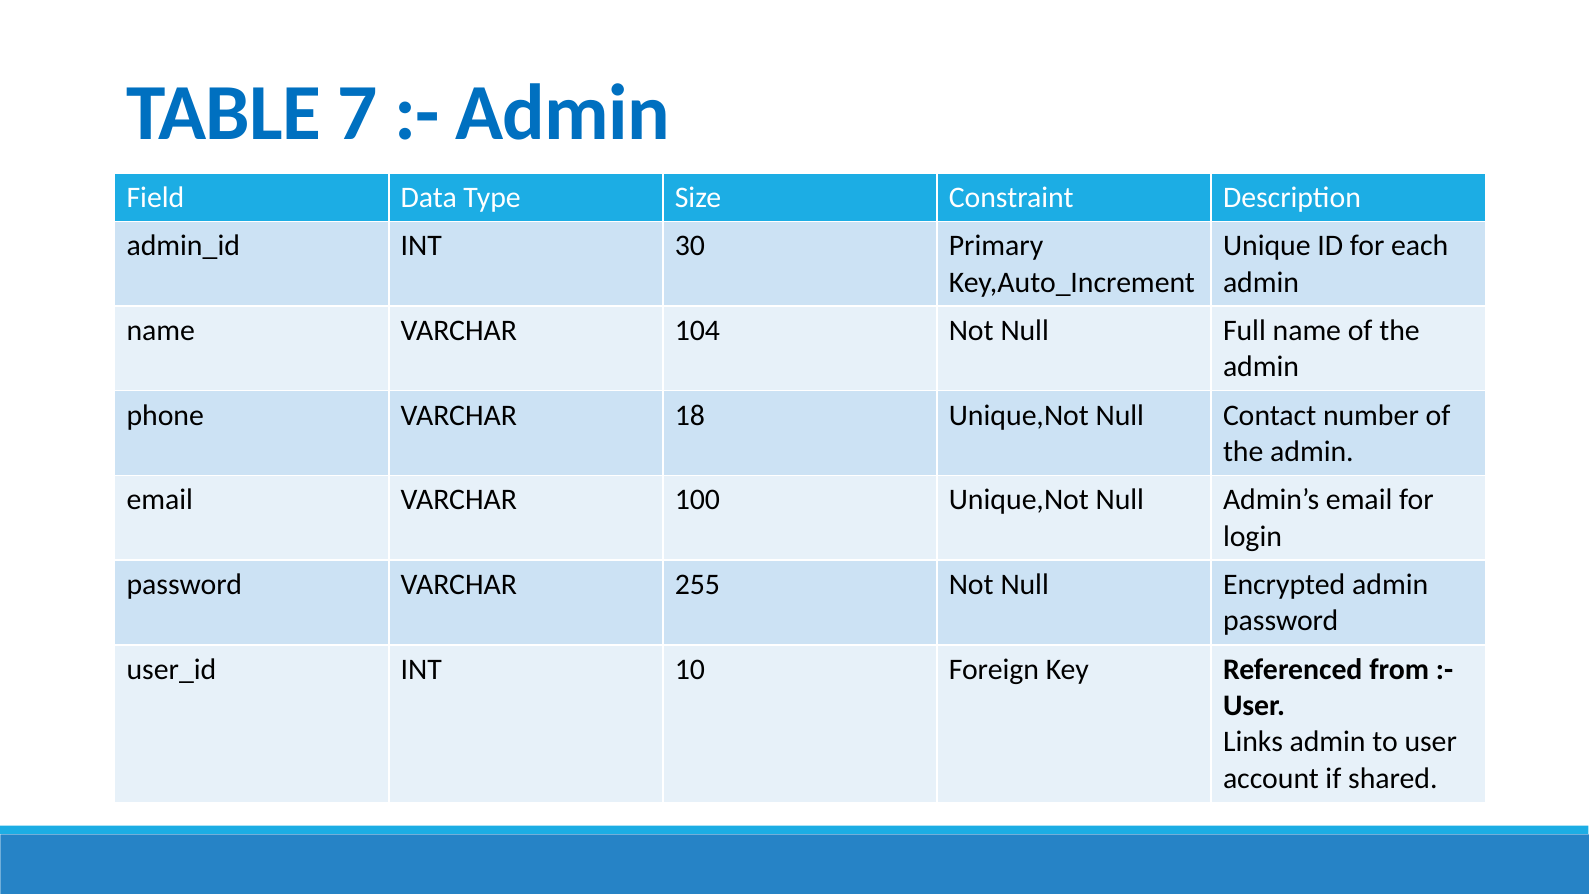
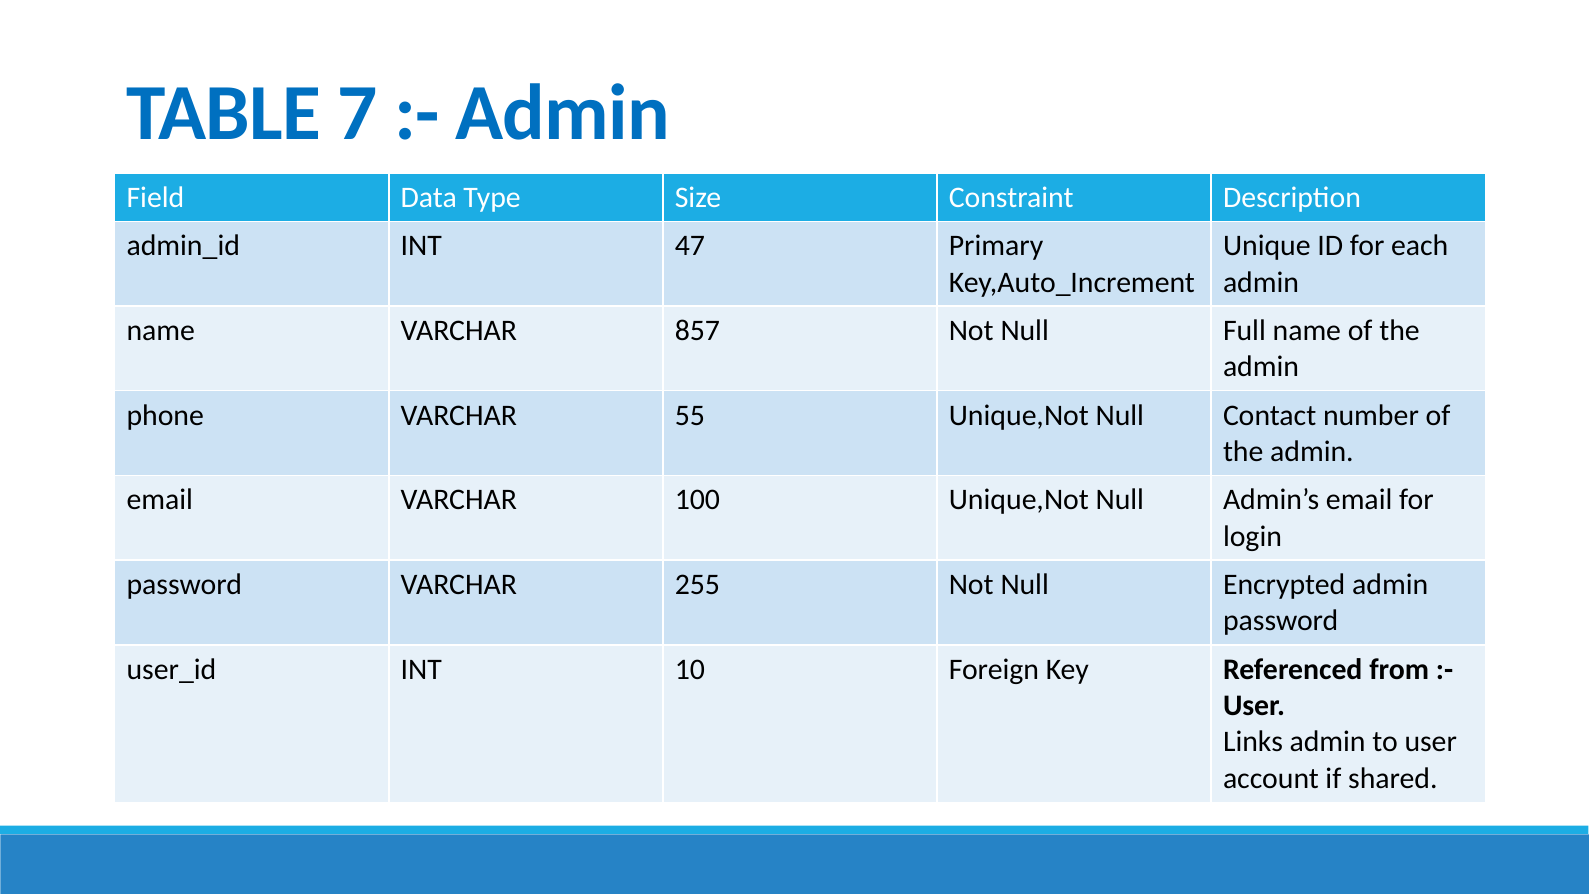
30: 30 -> 47
104: 104 -> 857
18: 18 -> 55
